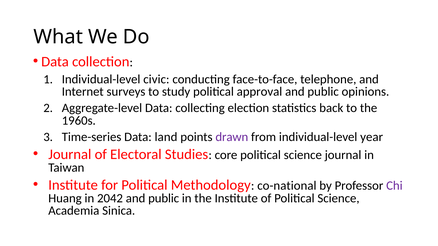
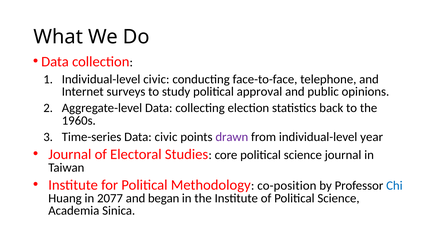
Data land: land -> civic
co-national: co-national -> co-position
Chi colour: purple -> blue
2042: 2042 -> 2077
public at (164, 199): public -> began
